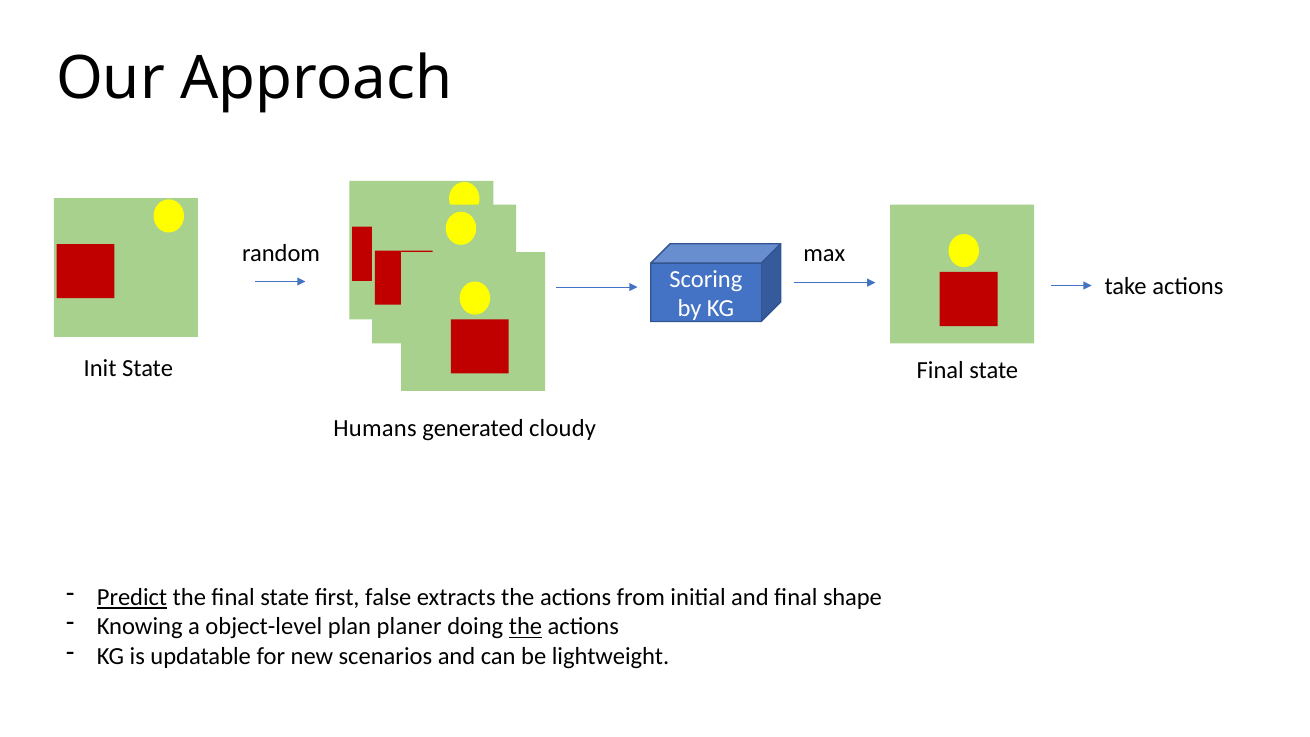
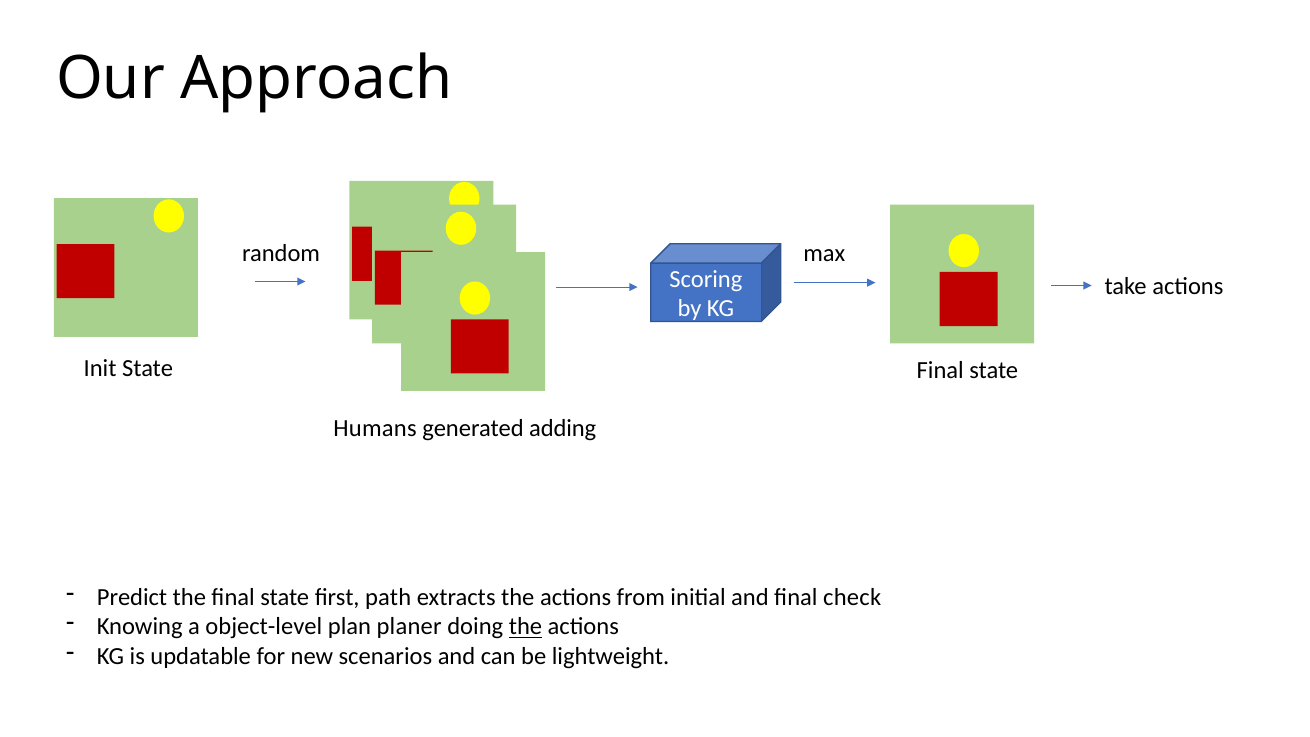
cloudy: cloudy -> adding
Predict underline: present -> none
false: false -> path
shape: shape -> check
